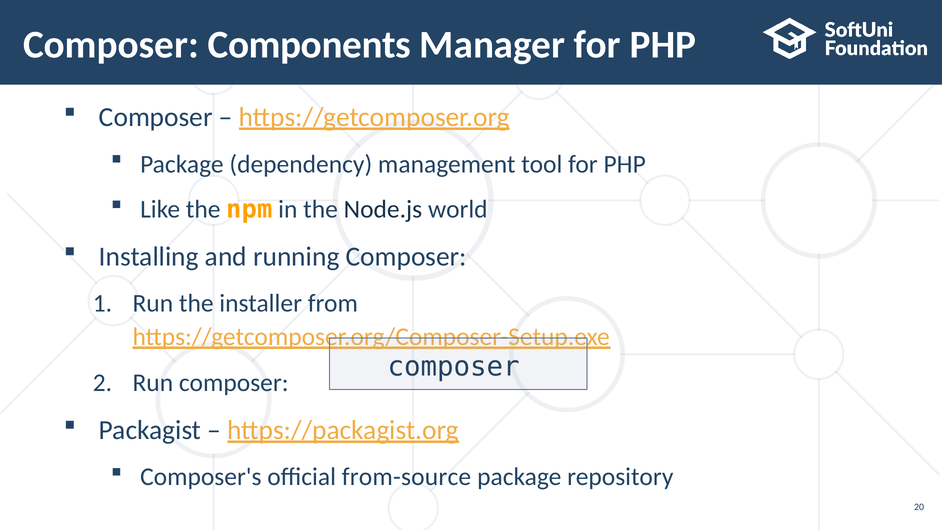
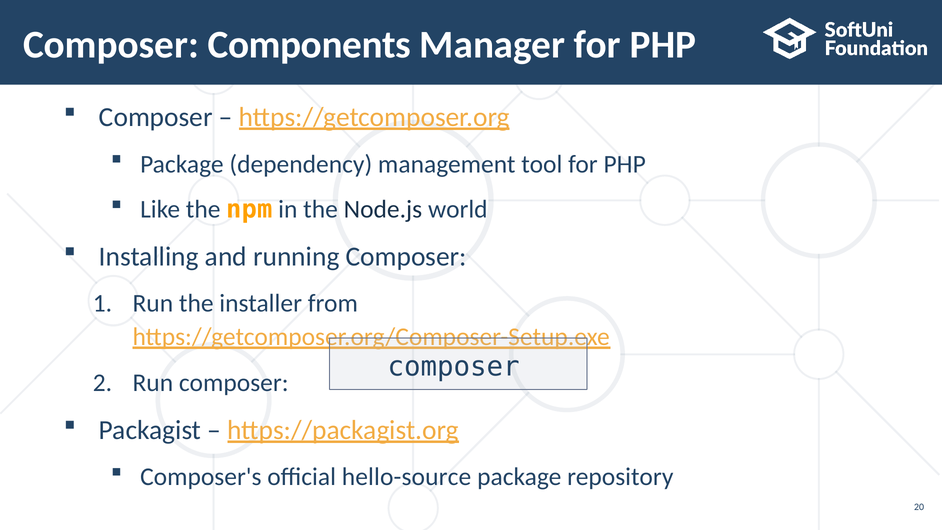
from-source: from-source -> hello-source
